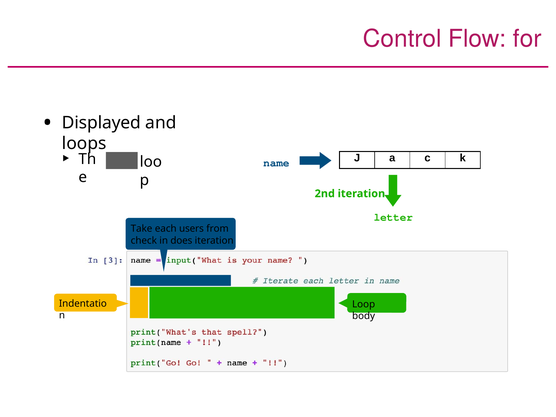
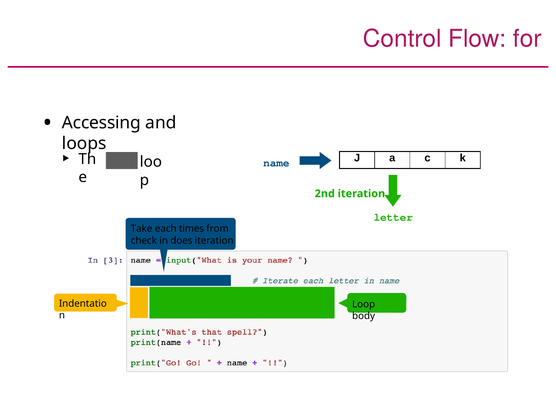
Displayed: Displayed -> Accessing
users: users -> times
